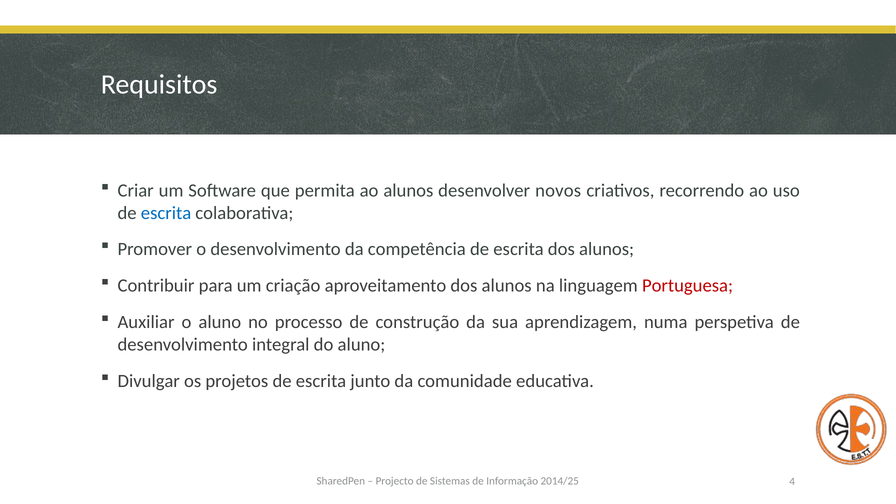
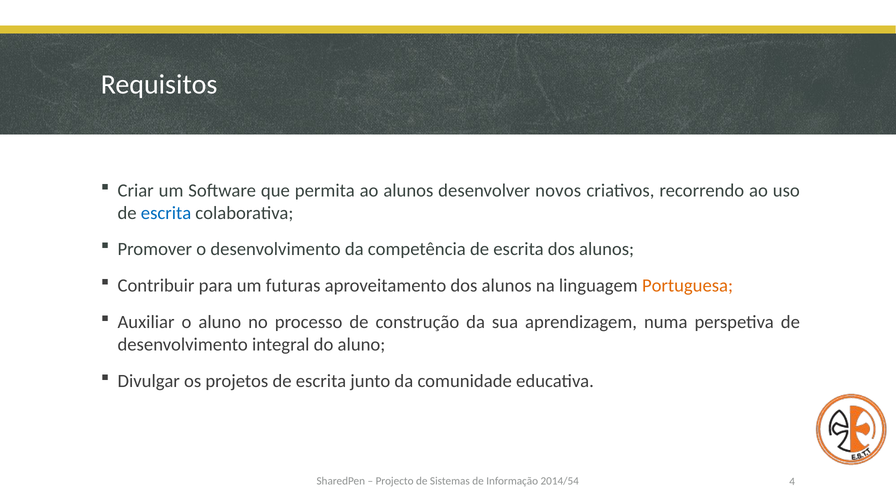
criação: criação -> futuras
Portuguesa colour: red -> orange
2014/25: 2014/25 -> 2014/54
